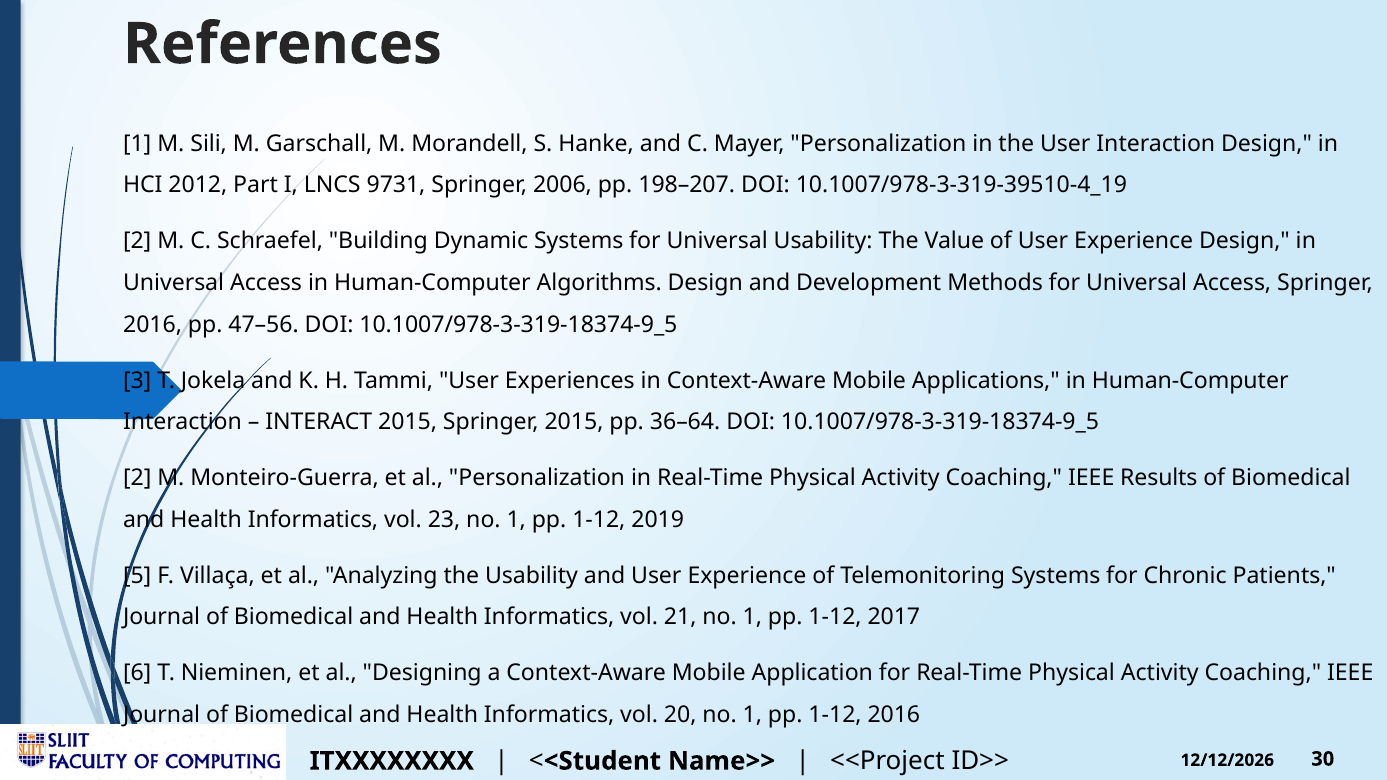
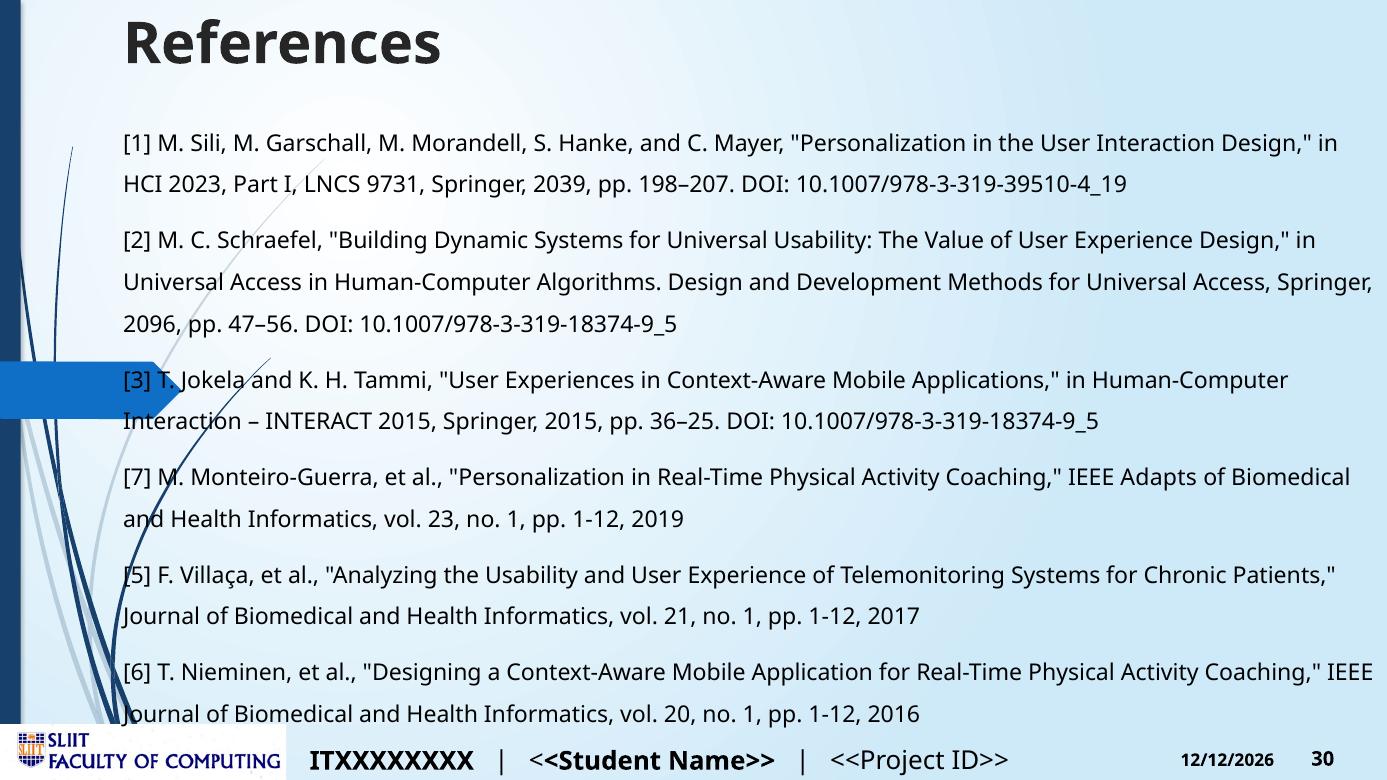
2012: 2012 -> 2023
2006: 2006 -> 2039
2016 at (153, 325): 2016 -> 2096
36–64: 36–64 -> 36–25
2 at (137, 478): 2 -> 7
Results: Results -> Adapts
